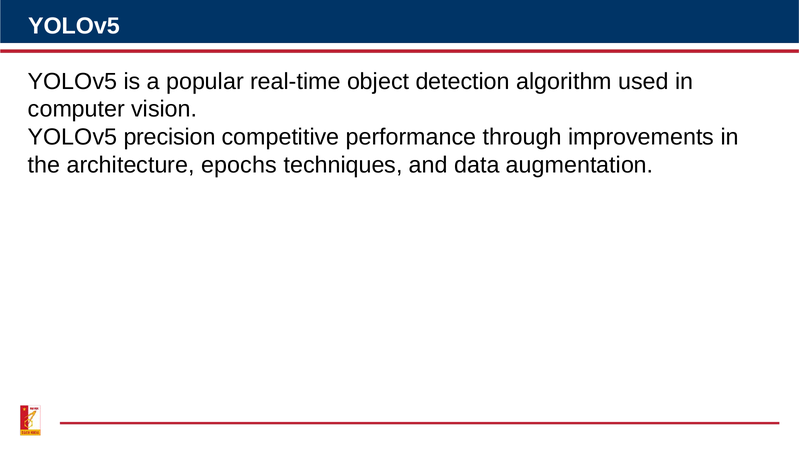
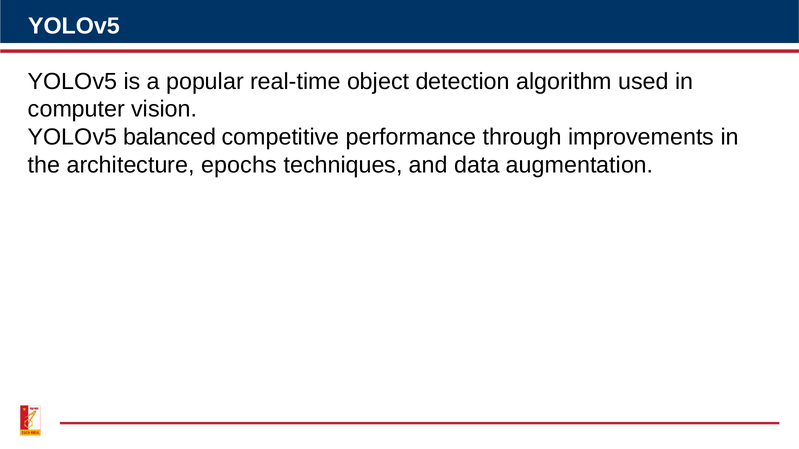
precision: precision -> balanced
